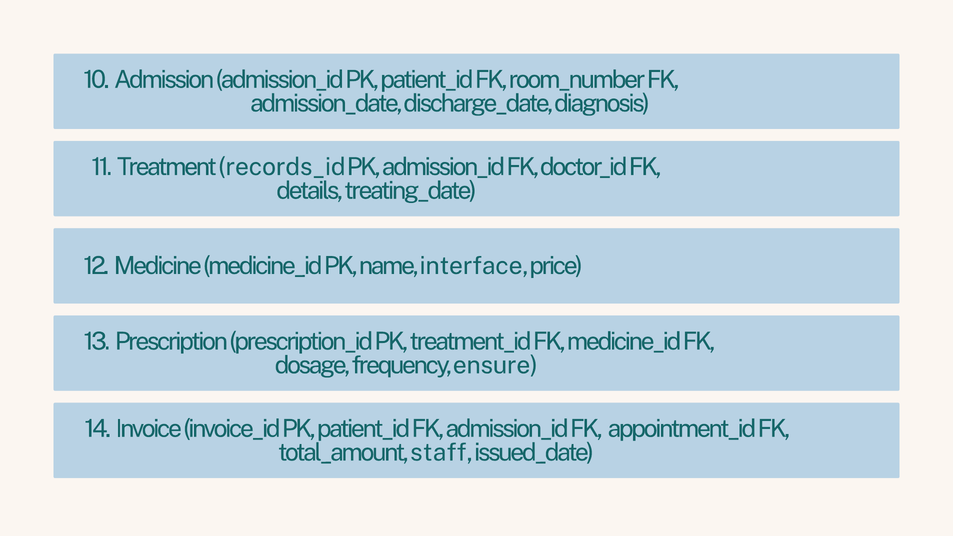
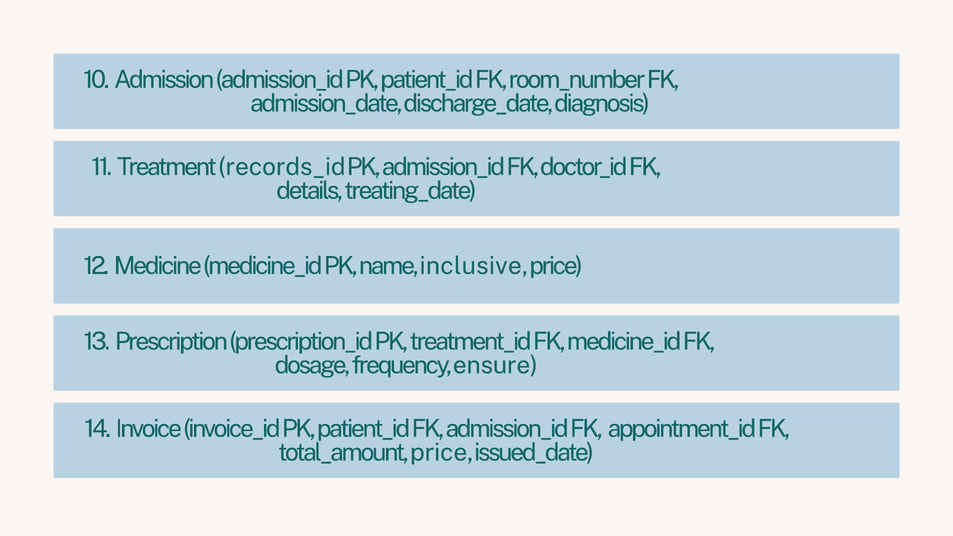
interface: interface -> inclusive
total_amount staff: staff -> price
